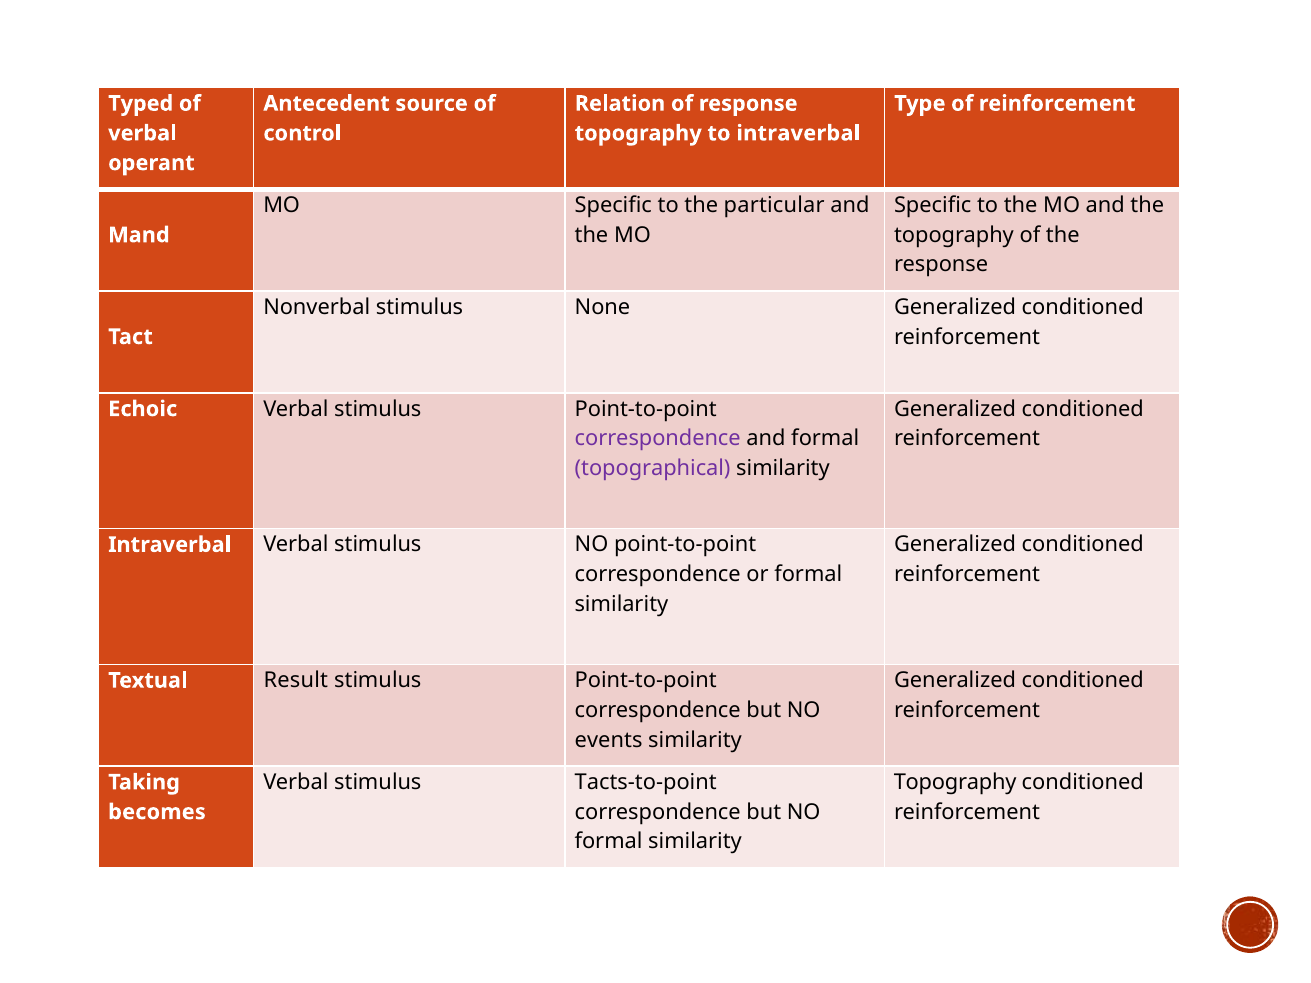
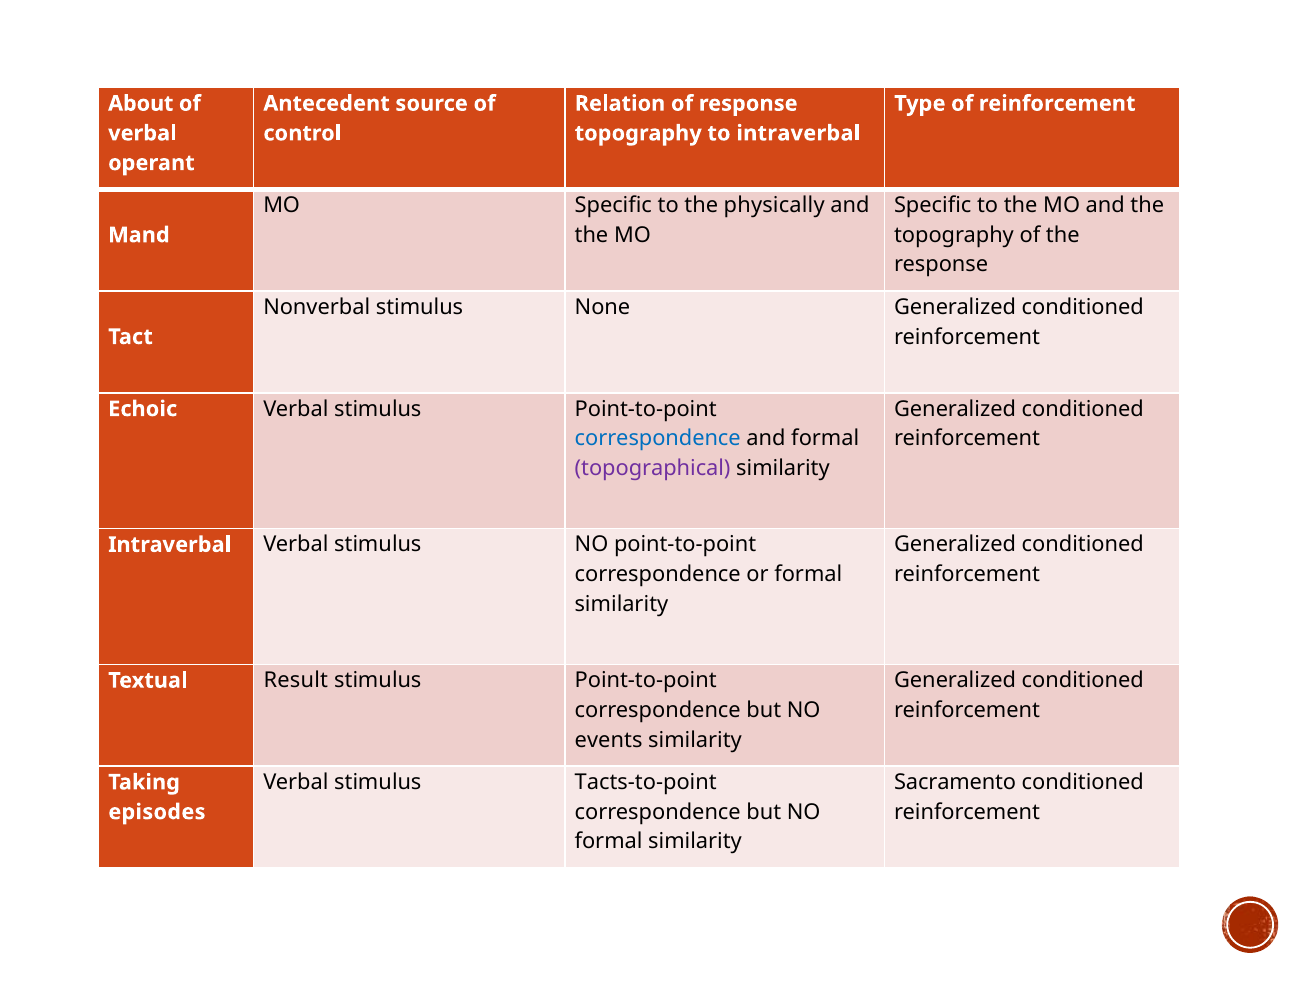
Typed: Typed -> About
particular: particular -> physically
correspondence at (658, 439) colour: purple -> blue
Topography at (955, 782): Topography -> Sacramento
becomes: becomes -> episodes
